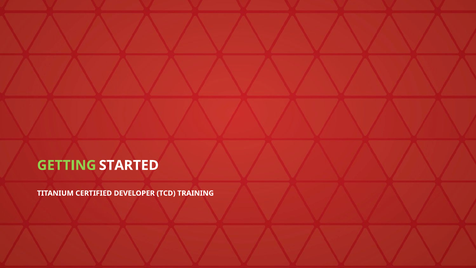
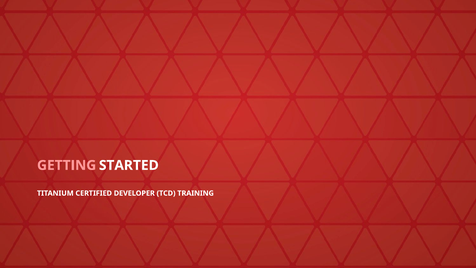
GETTING colour: light green -> pink
